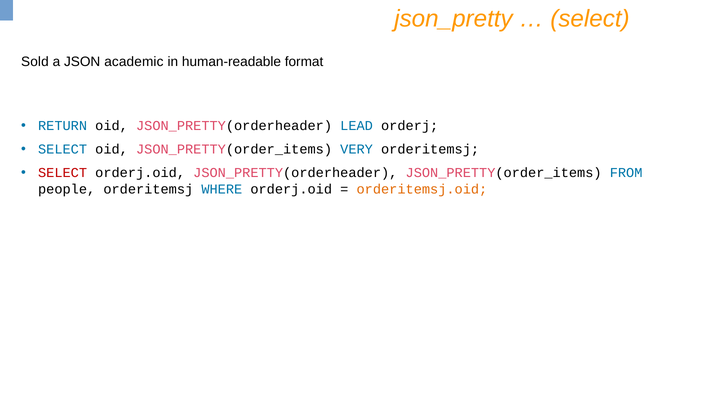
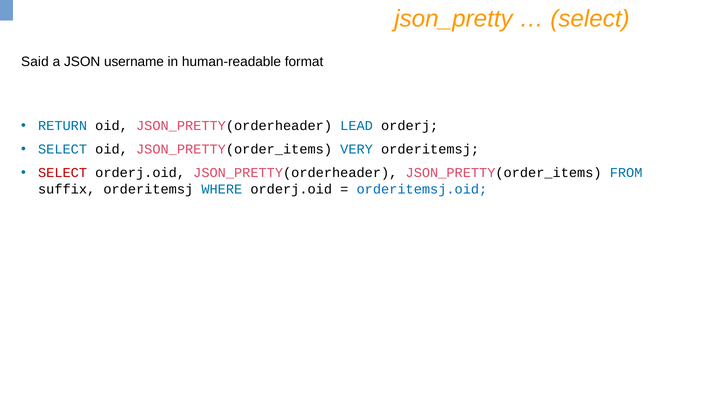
Sold: Sold -> Said
academic: academic -> username
people: people -> suffix
orderitemsj.oid colour: orange -> blue
